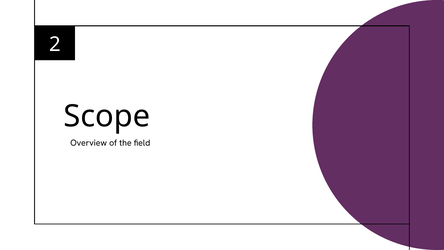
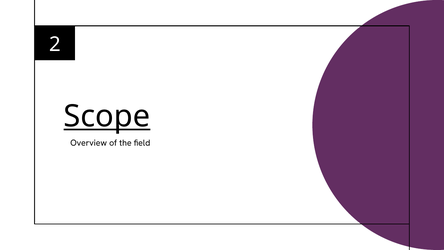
Scope underline: none -> present
